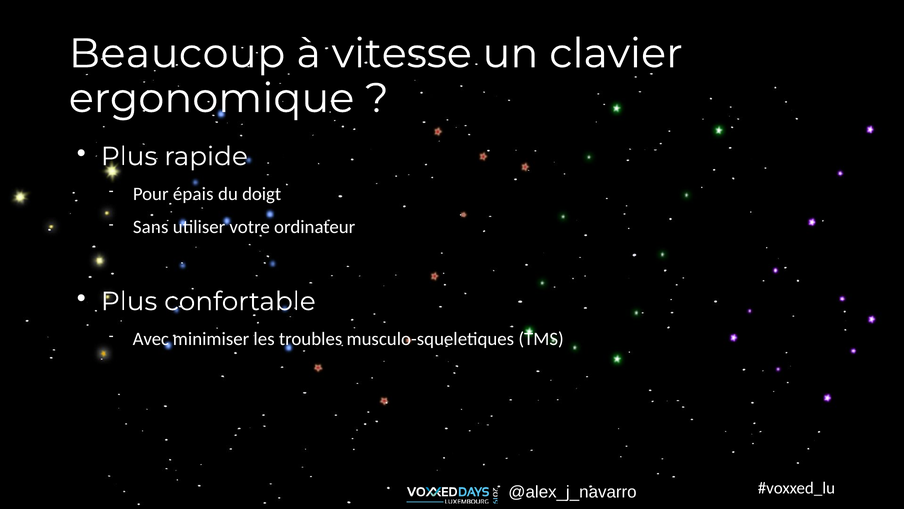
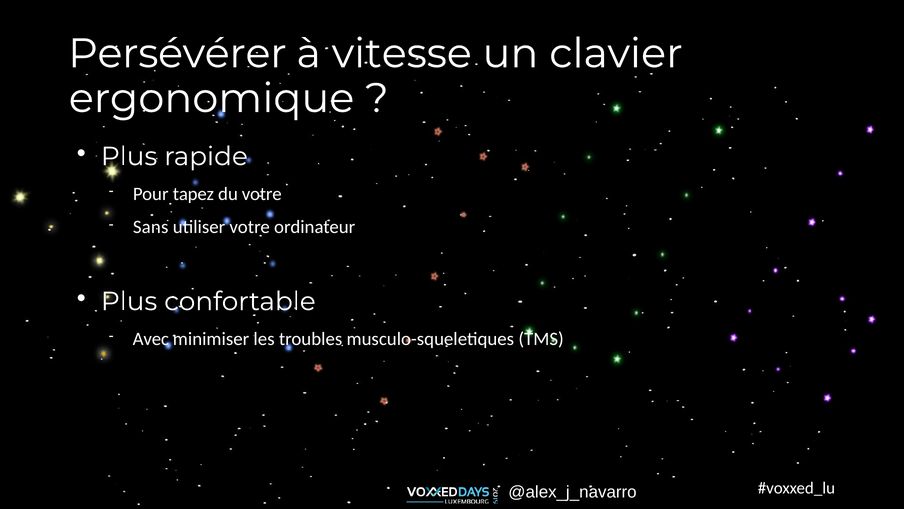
Beaucoup: Beaucoup -> Persévérer
épais: épais -> tapez
du doigt: doigt -> votre
